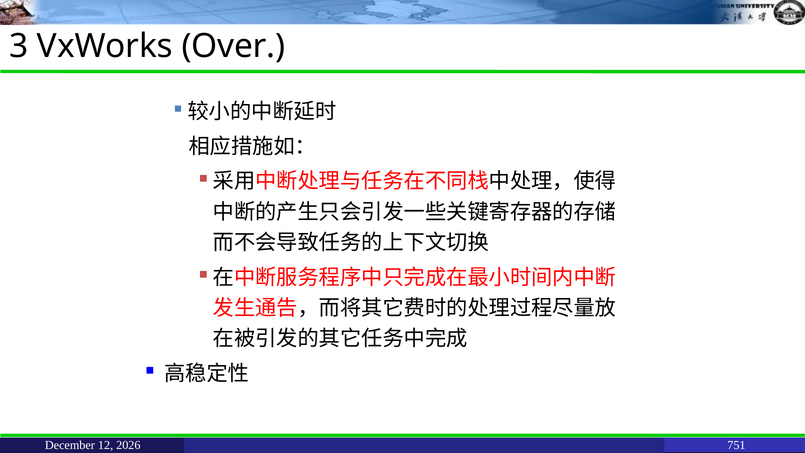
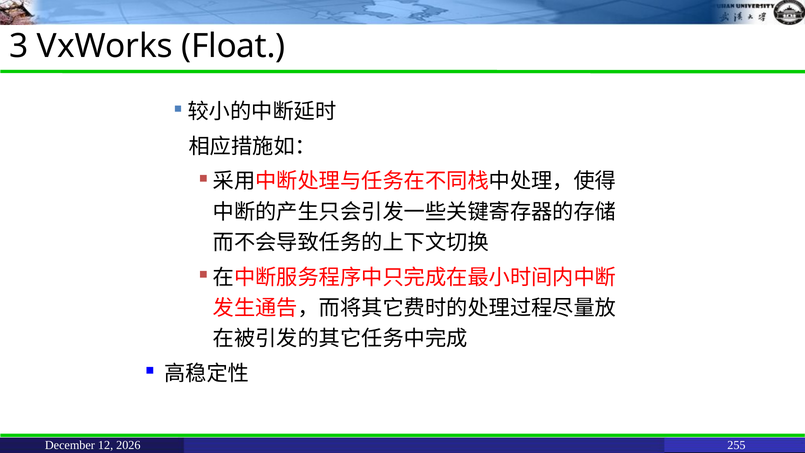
Over: Over -> Float
751: 751 -> 255
